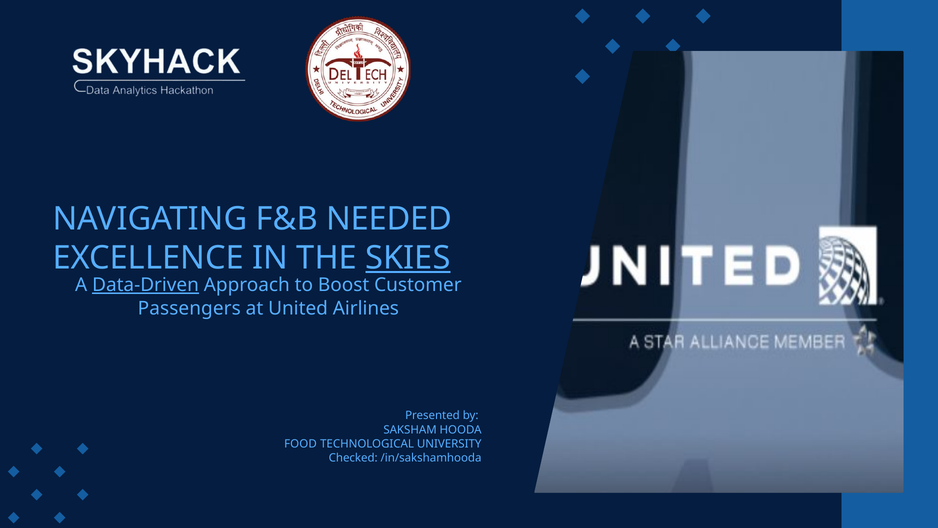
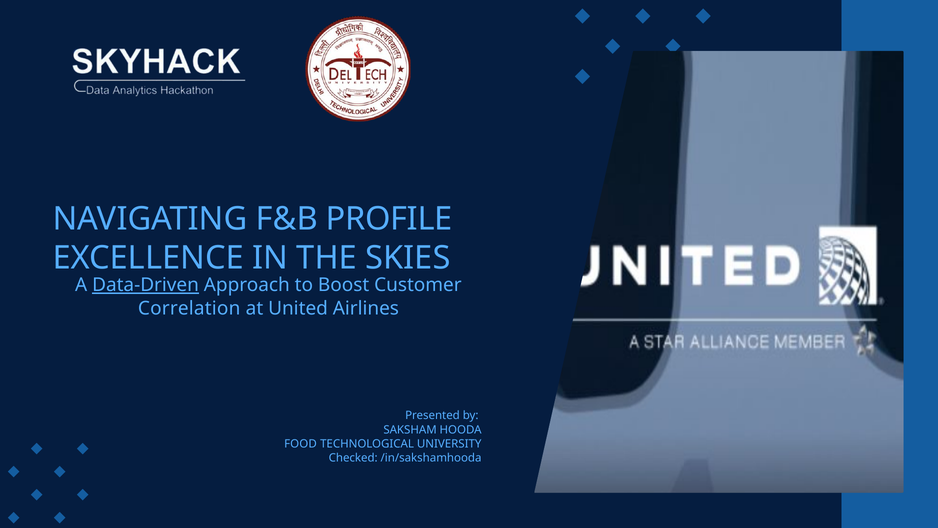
NEEDED: NEEDED -> PROFILE
SKIES underline: present -> none
Passengers: Passengers -> Correlation
